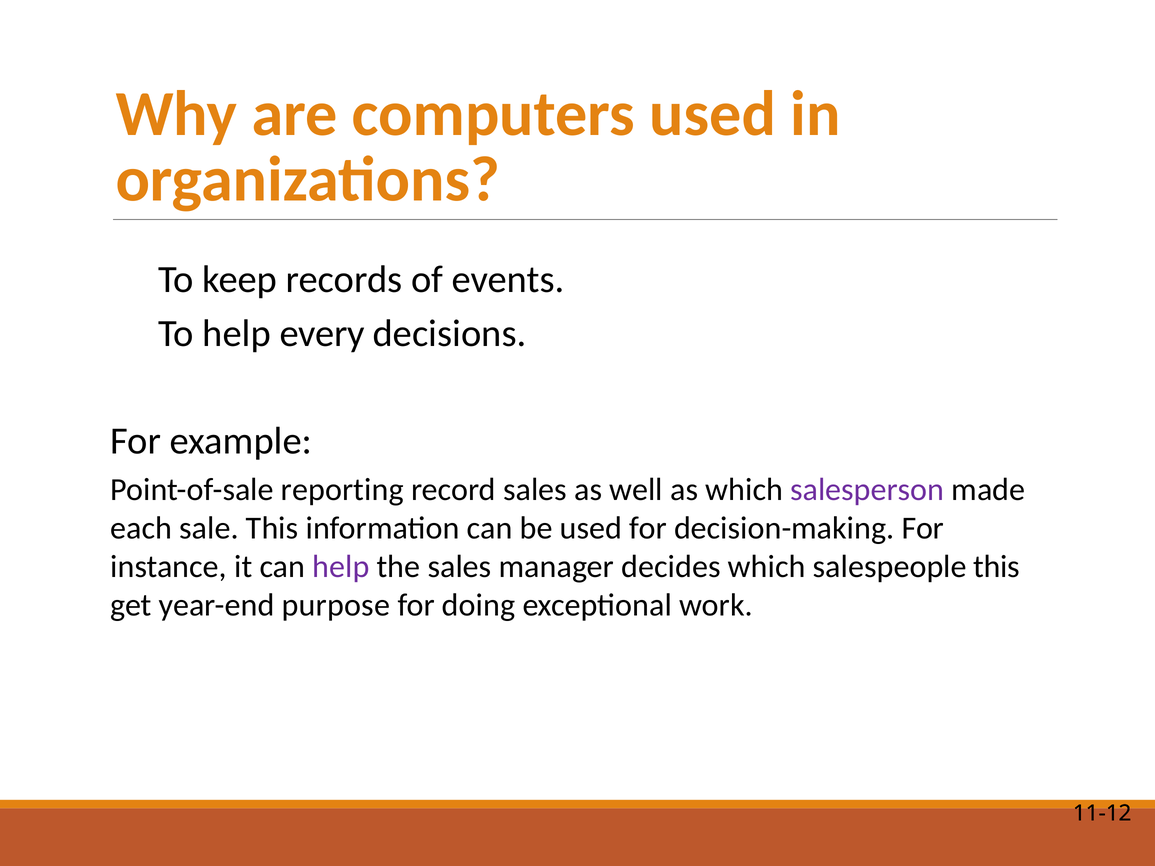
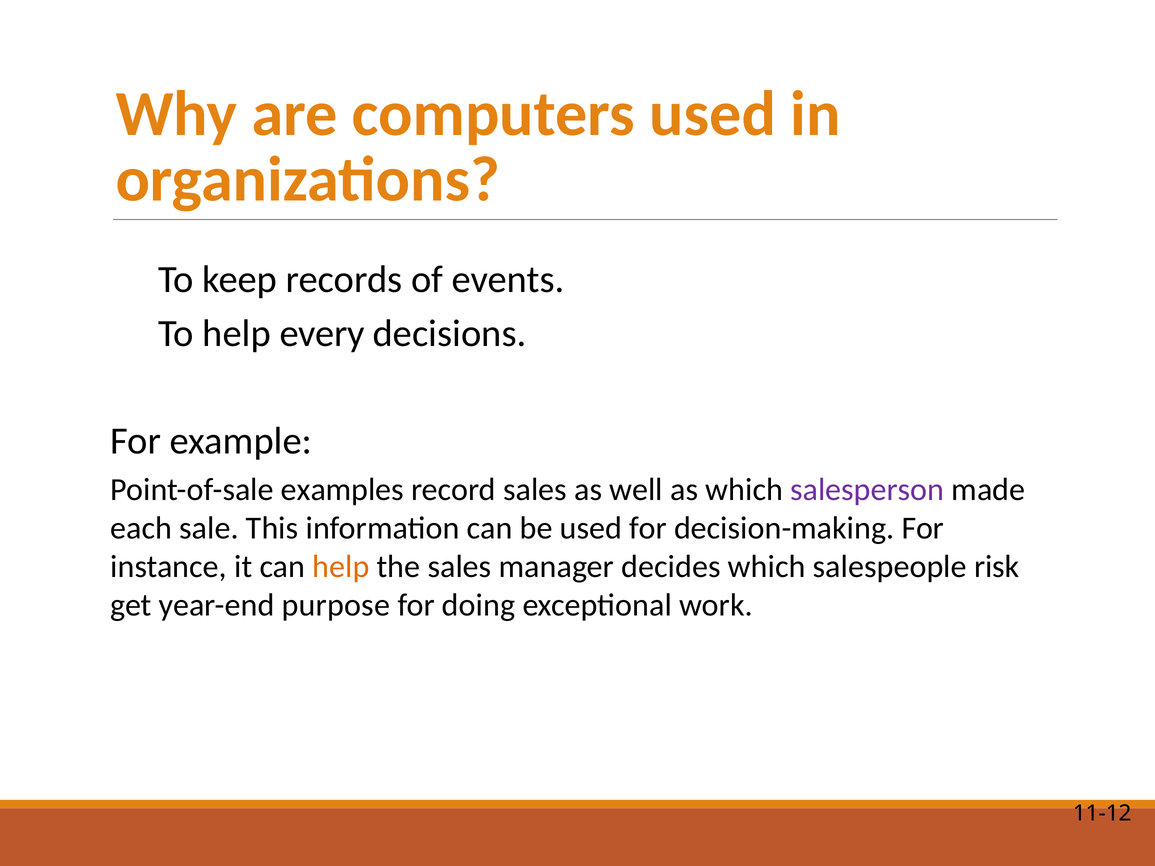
reporting: reporting -> examples
help at (341, 567) colour: purple -> orange
salespeople this: this -> risk
